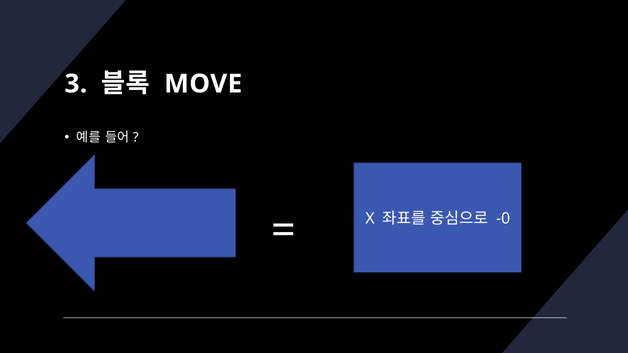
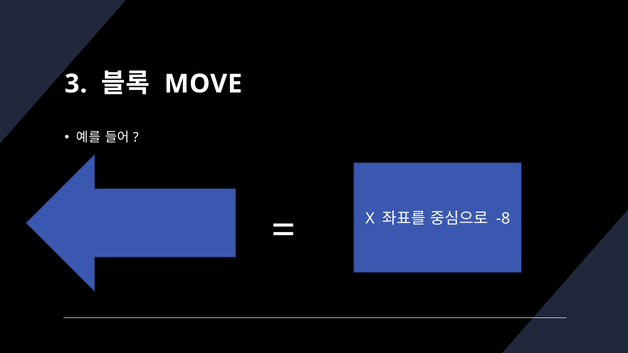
-0: -0 -> -8
